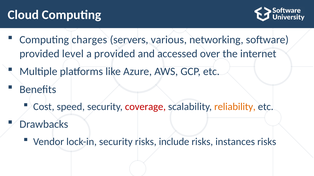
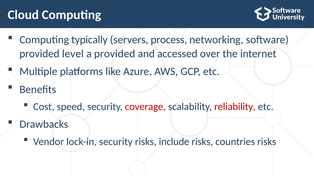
charges: charges -> typically
various: various -> process
reliability colour: orange -> red
instances: instances -> countries
